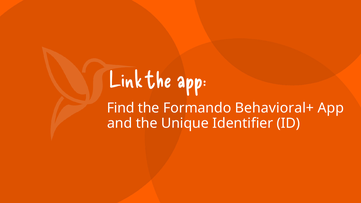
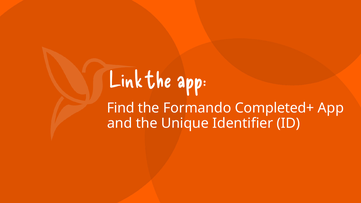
Behavioral+: Behavioral+ -> Completed+
